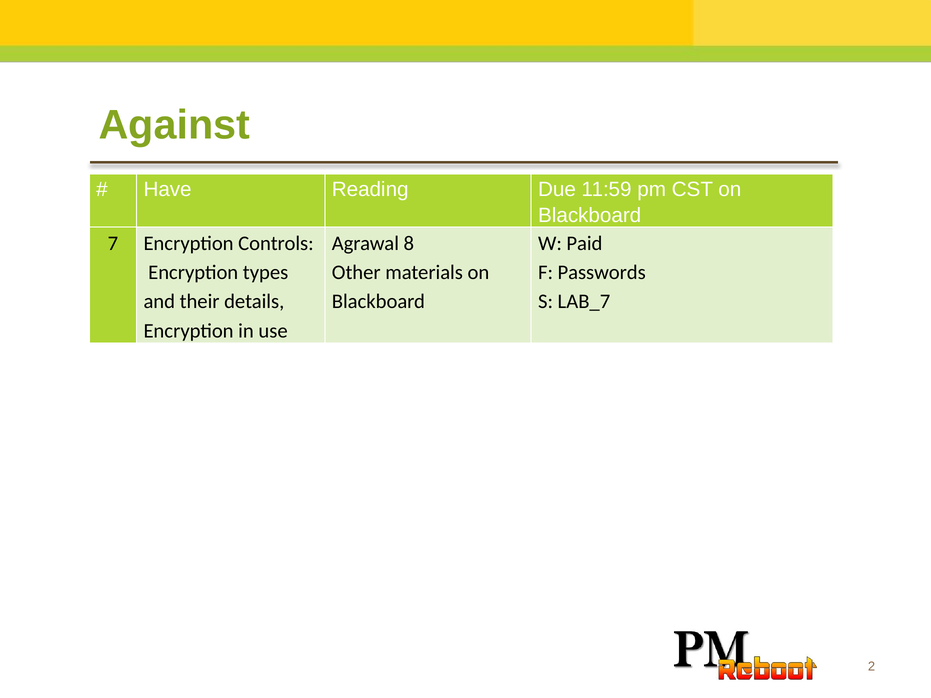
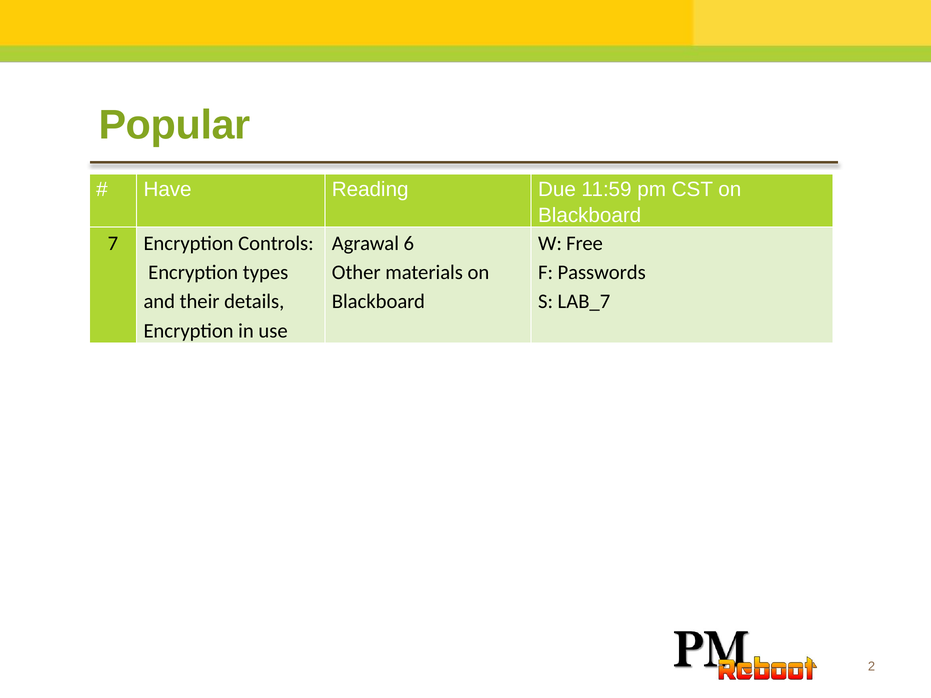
Against: Against -> Popular
8: 8 -> 6
Paid: Paid -> Free
